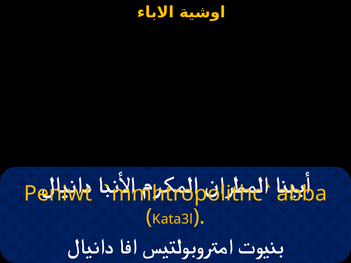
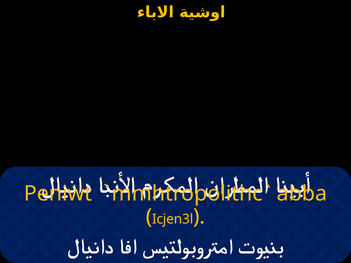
Kata3l: Kata3l -> Icjen3l
